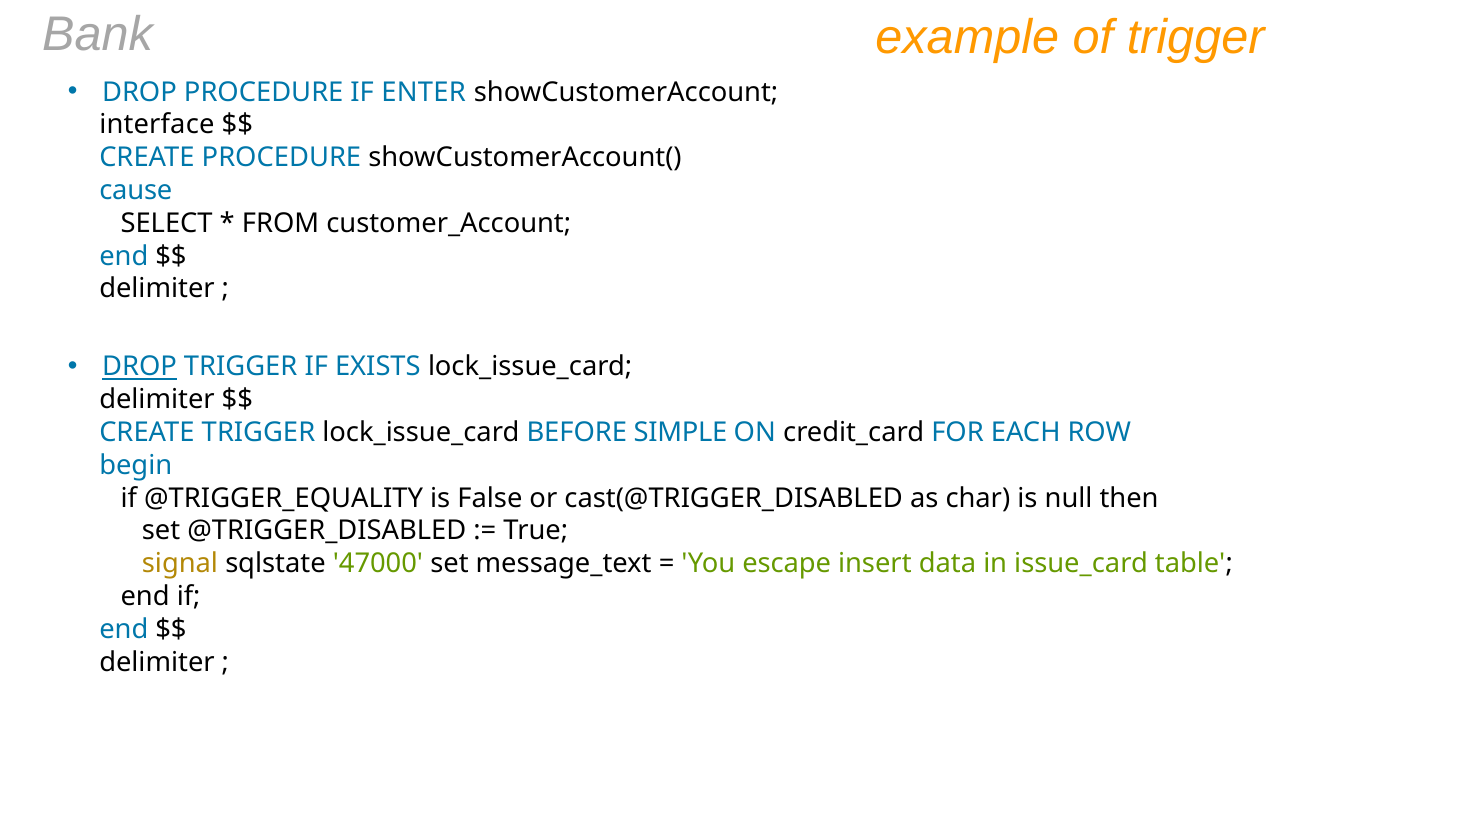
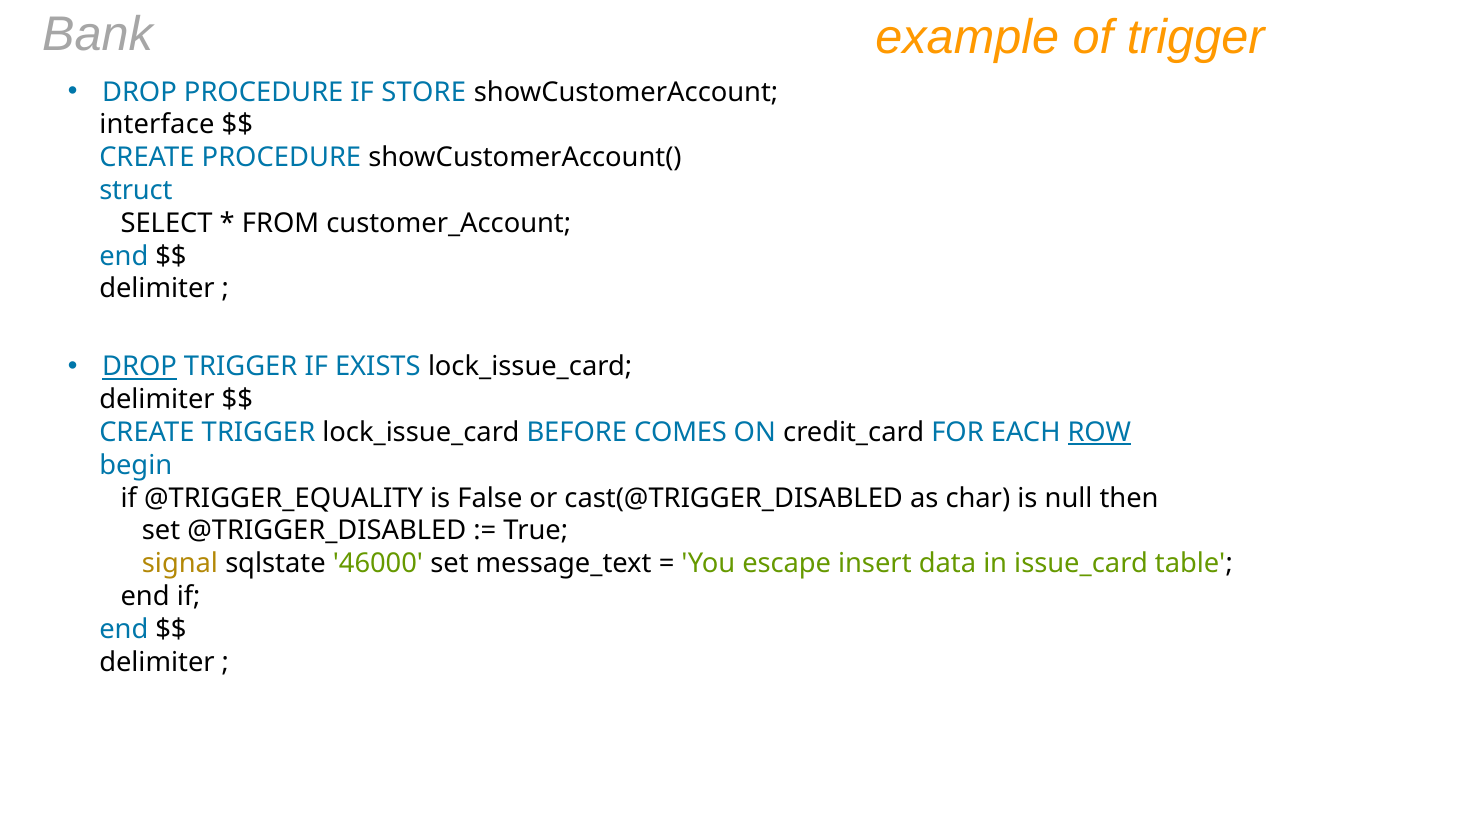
ENTER: ENTER -> STORE
cause: cause -> struct
SIMPLE: SIMPLE -> COMES
ROW underline: none -> present
47000: 47000 -> 46000
